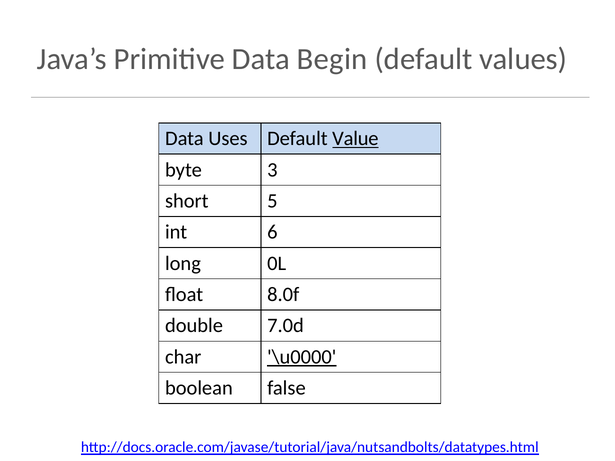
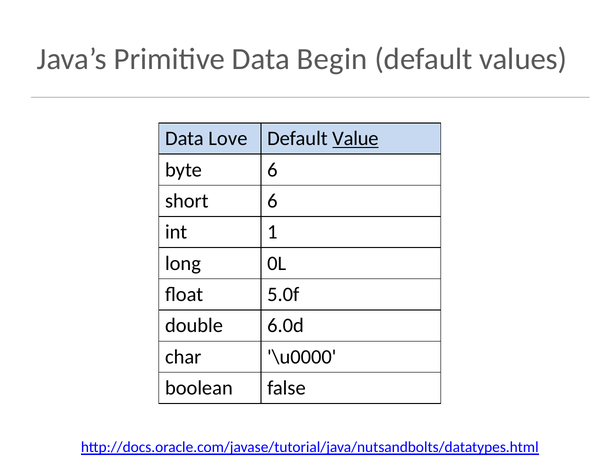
Uses: Uses -> Love
byte 3: 3 -> 6
short 5: 5 -> 6
6: 6 -> 1
8.0f: 8.0f -> 5.0f
7.0d: 7.0d -> 6.0d
\u0000 underline: present -> none
